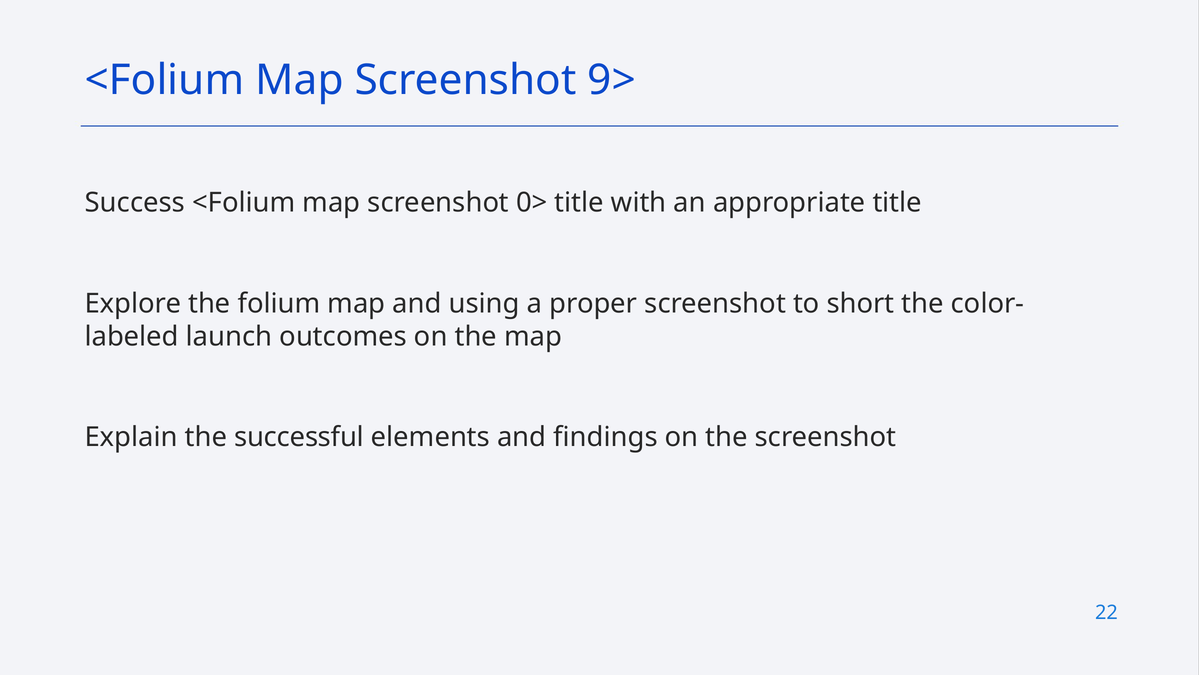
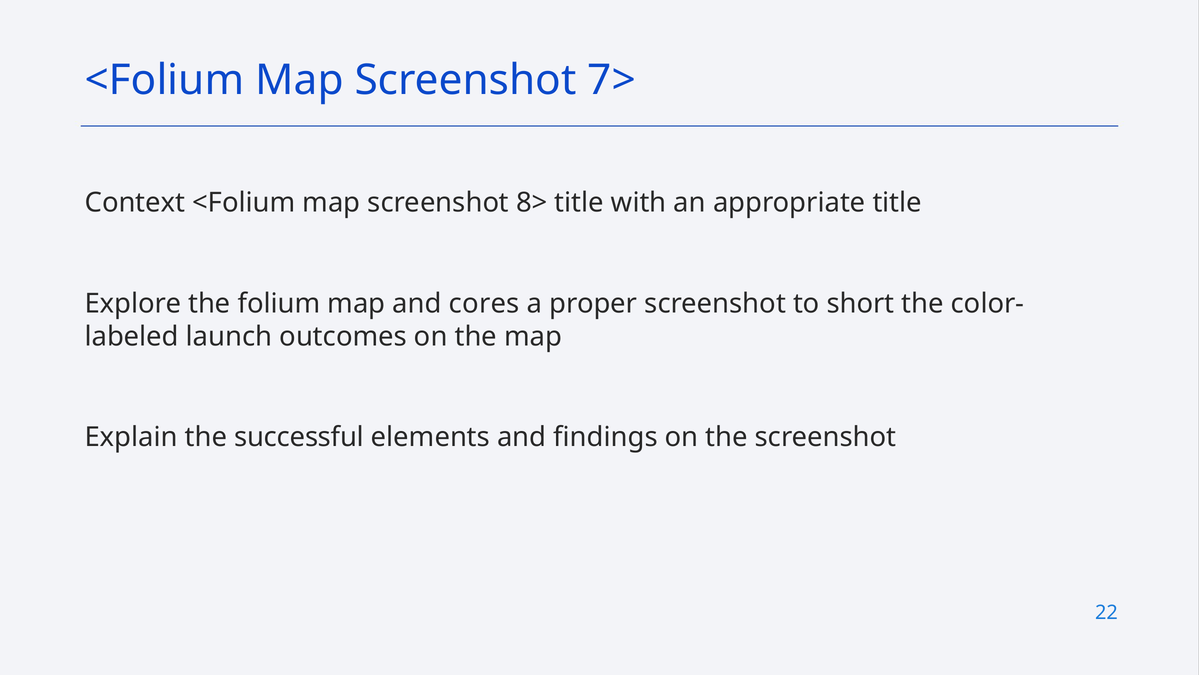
9>: 9> -> 7>
Success: Success -> Context
0>: 0> -> 8>
using: using -> cores
